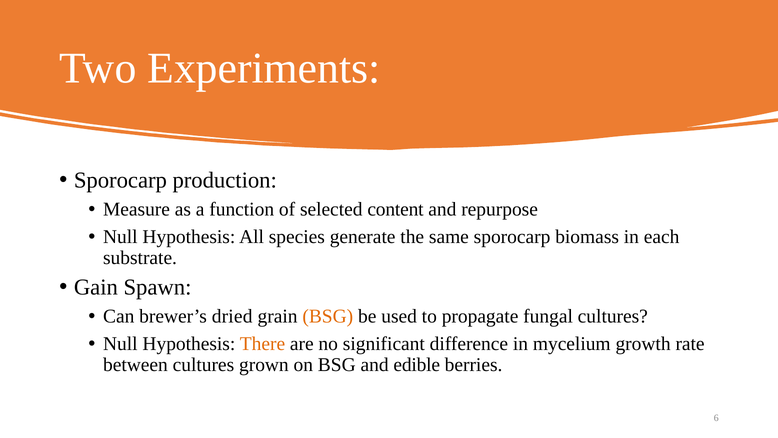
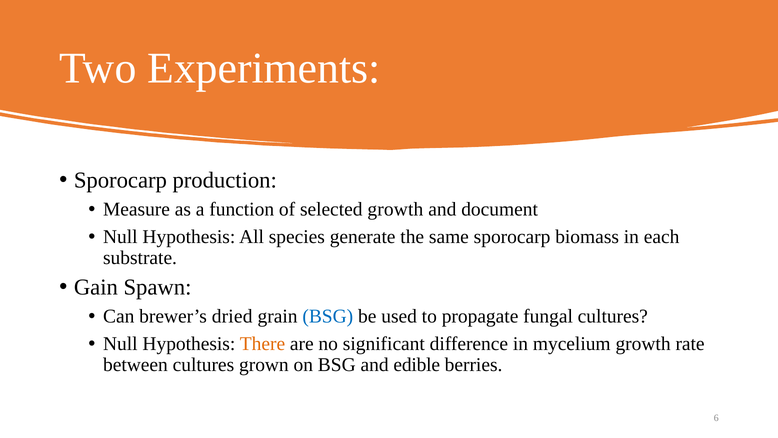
selected content: content -> growth
repurpose: repurpose -> document
BSG at (328, 316) colour: orange -> blue
